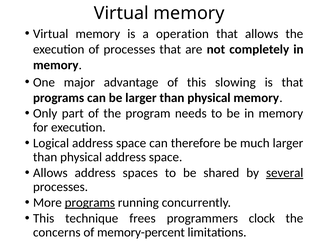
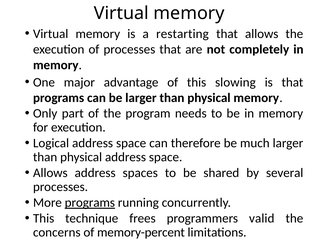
operation: operation -> restarting
several underline: present -> none
clock: clock -> valid
